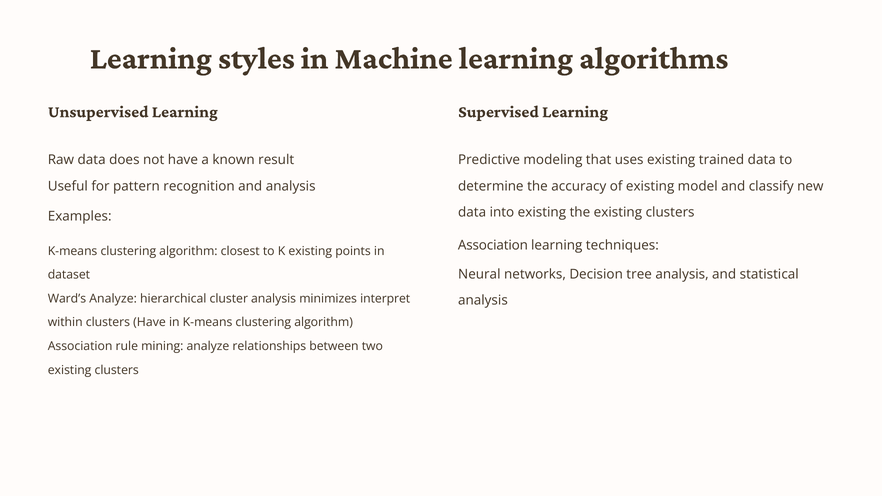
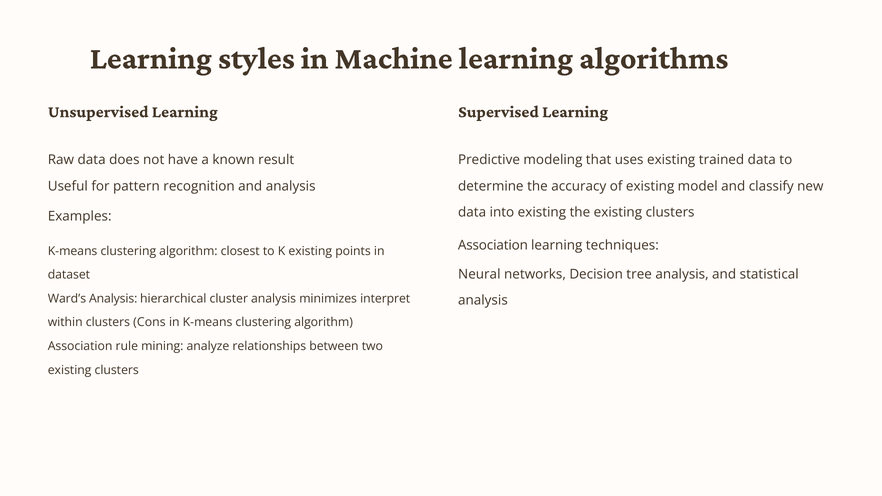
Ward’s Analyze: Analyze -> Analysis
clusters Have: Have -> Cons
